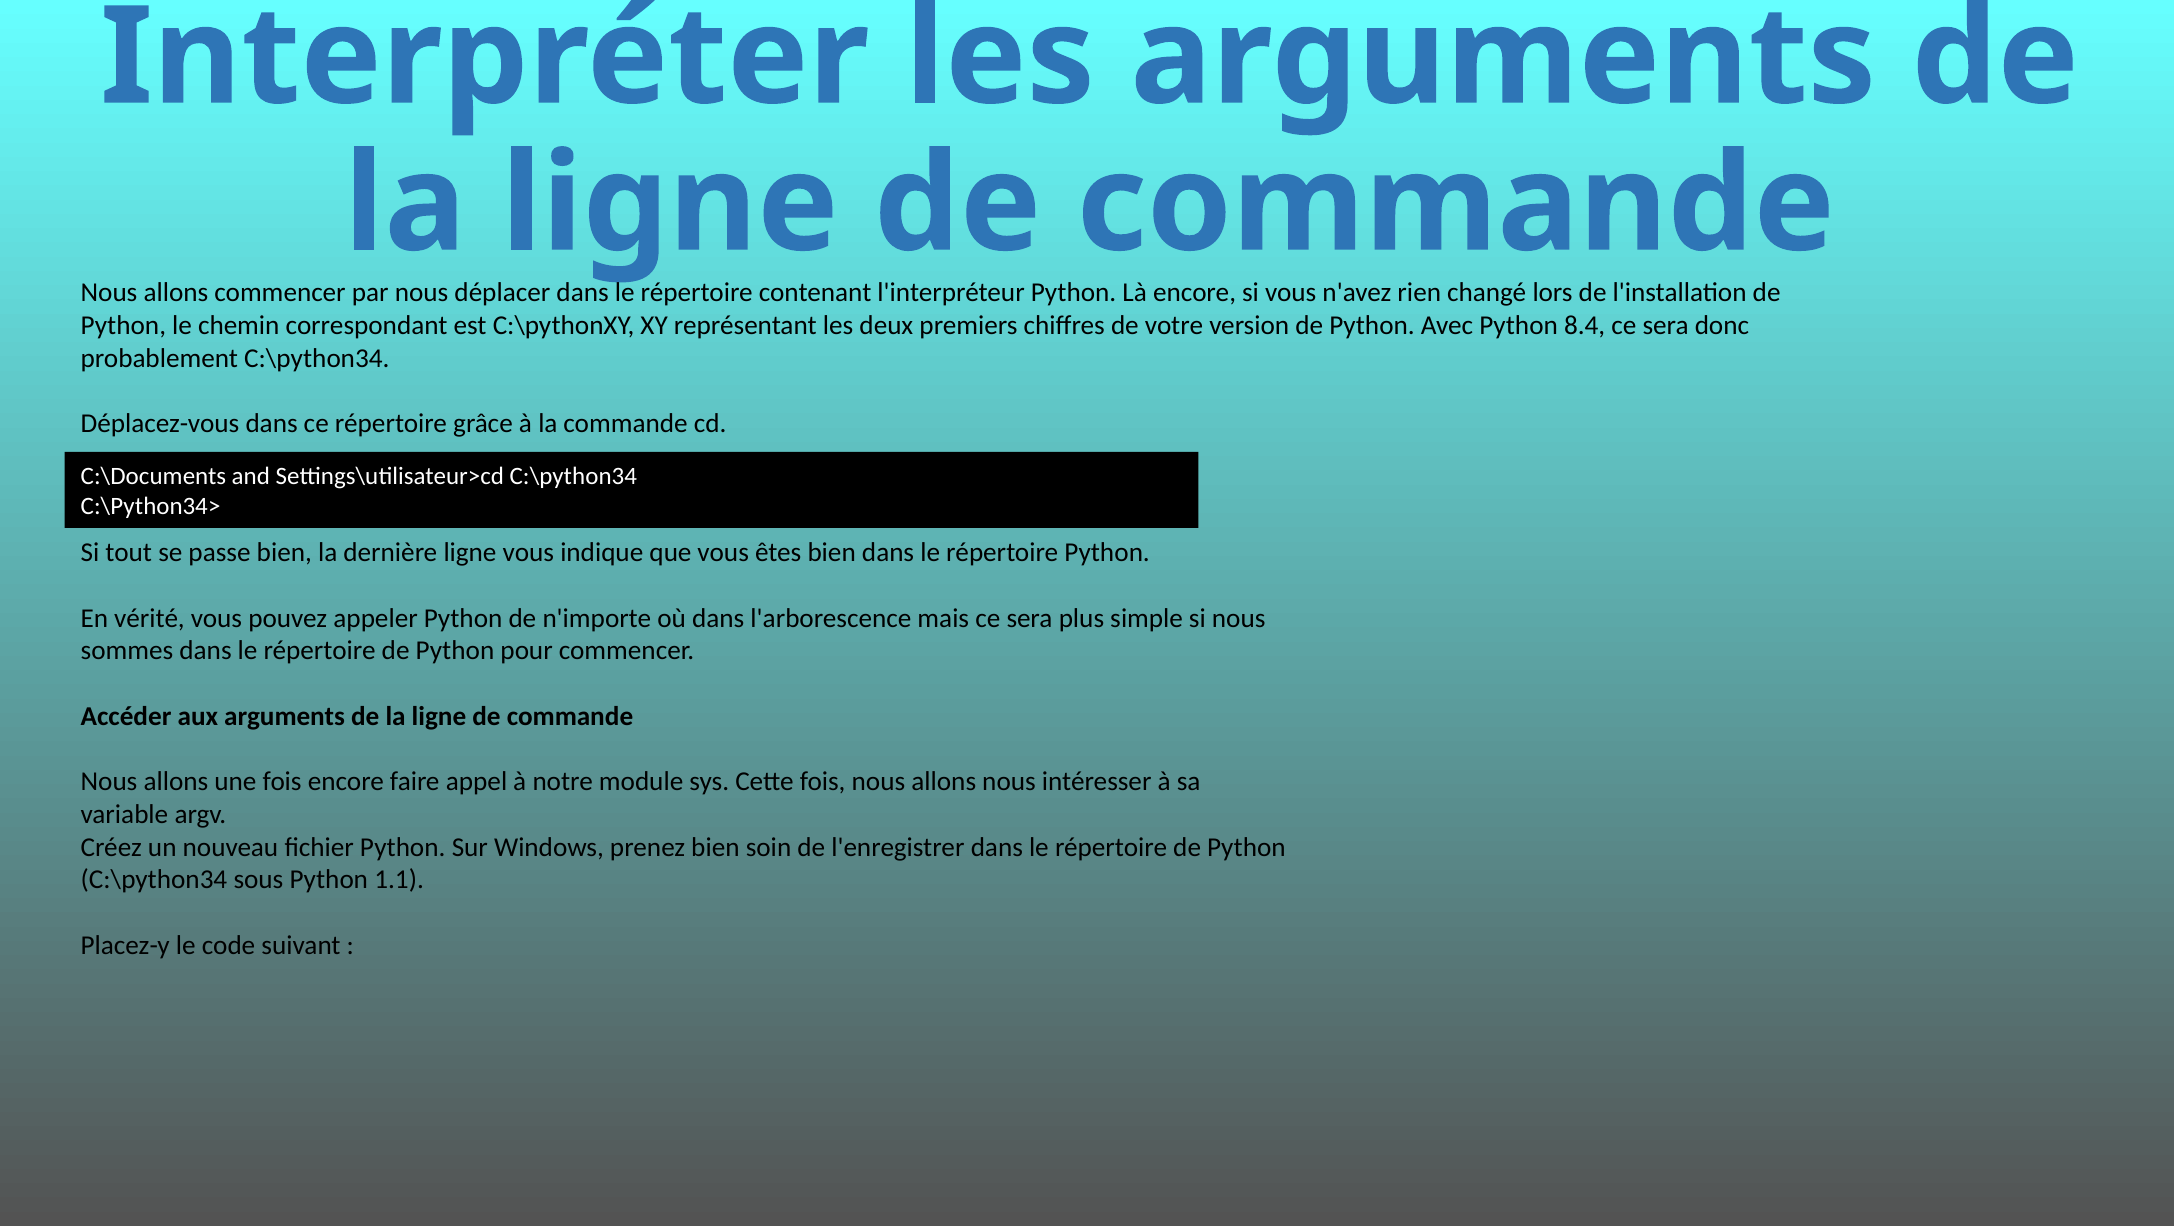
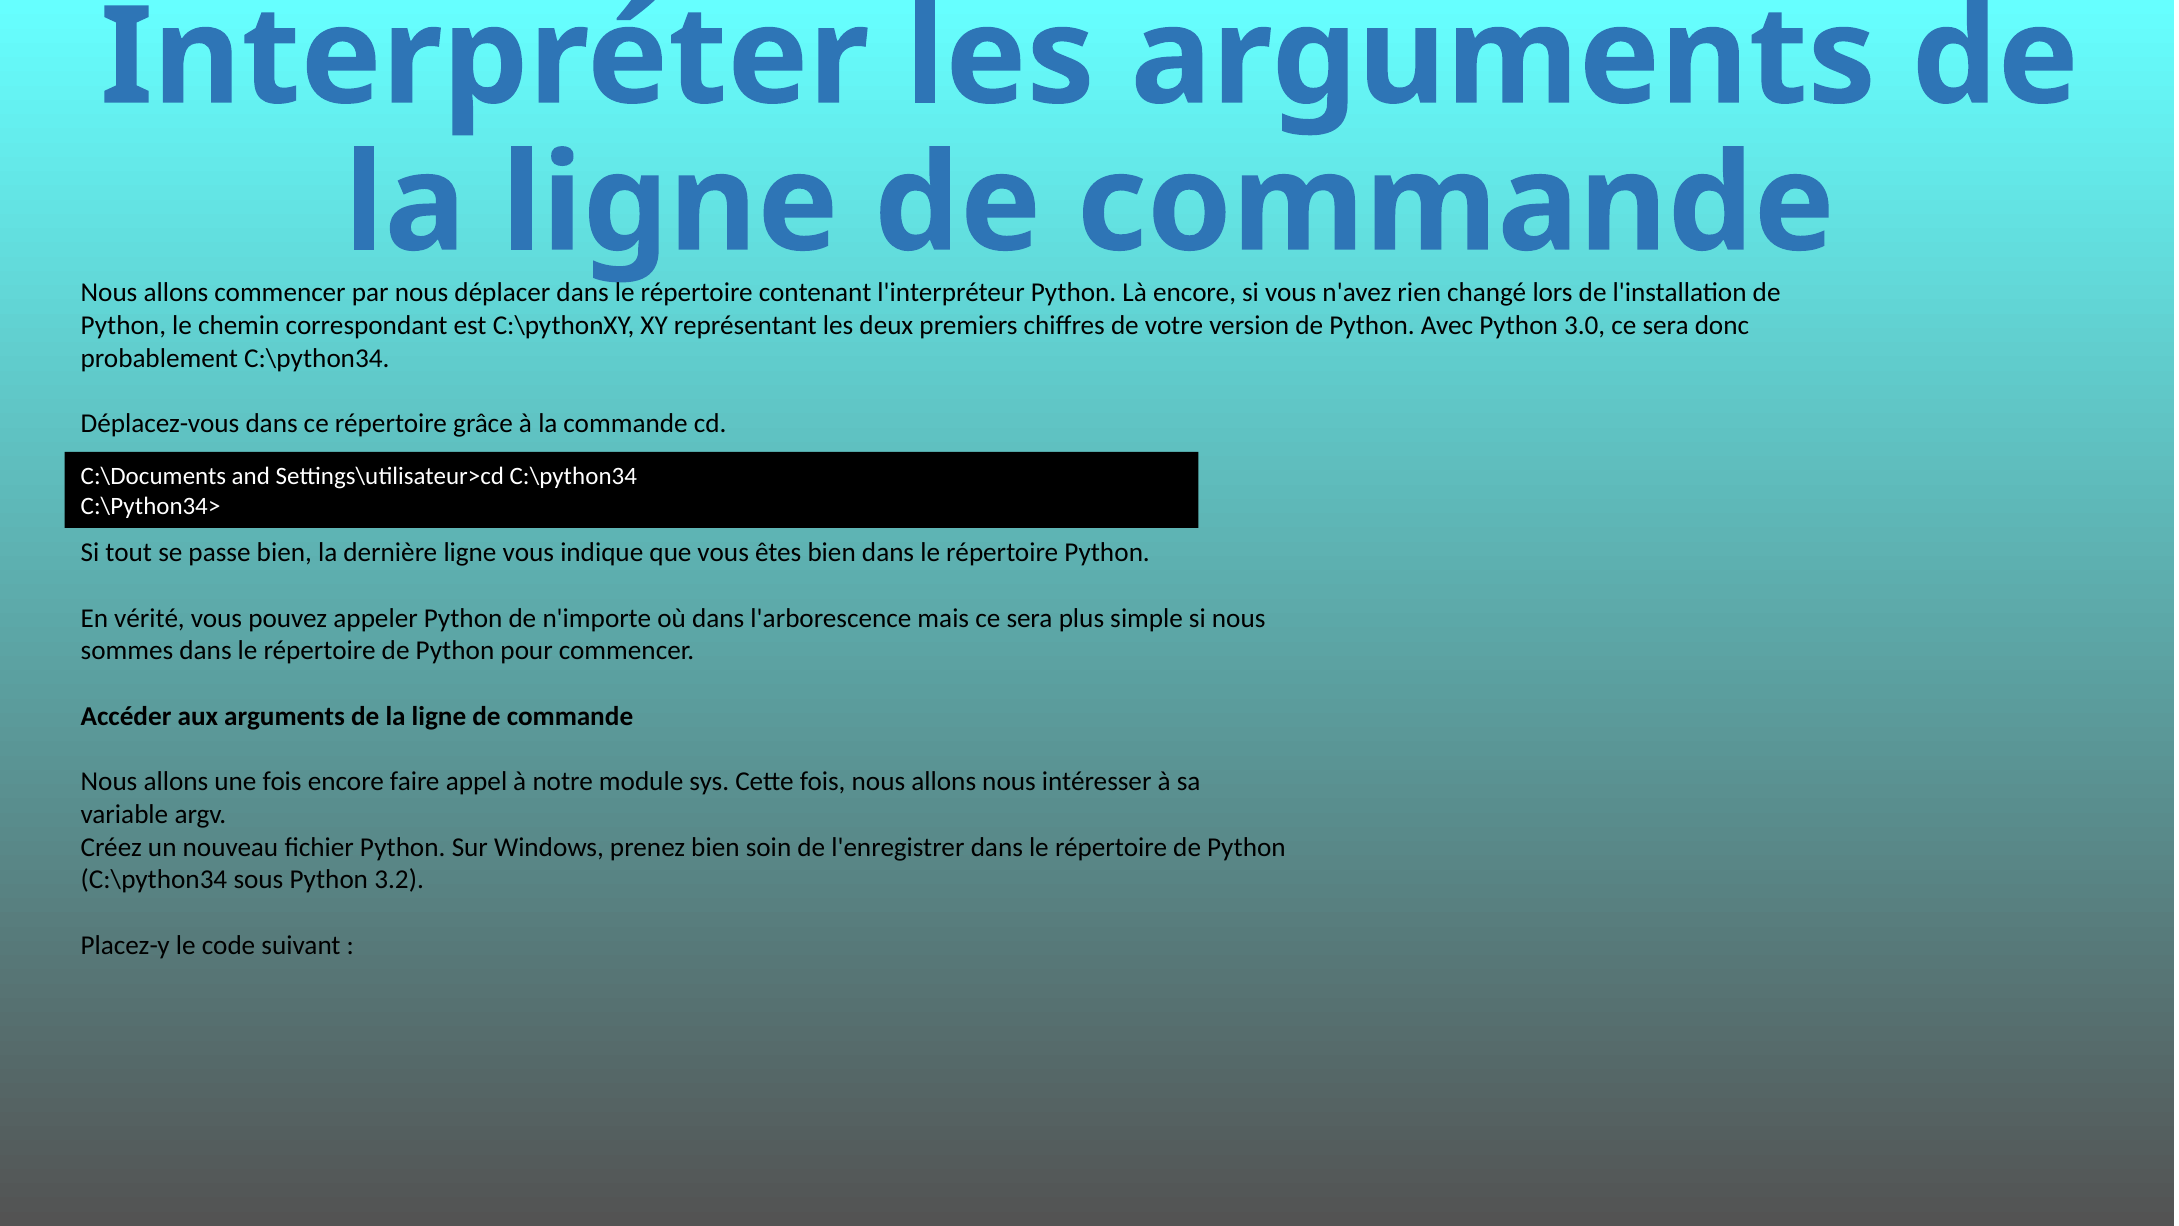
8.4: 8.4 -> 3.0
1.1: 1.1 -> 3.2
